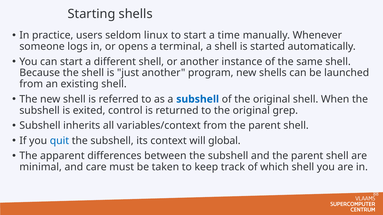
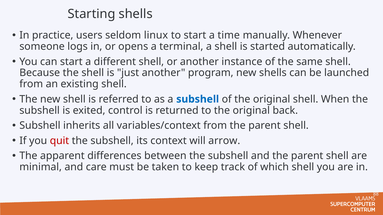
grep: grep -> back
quit colour: blue -> red
global: global -> arrow
